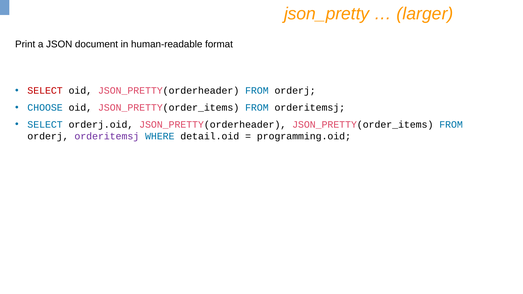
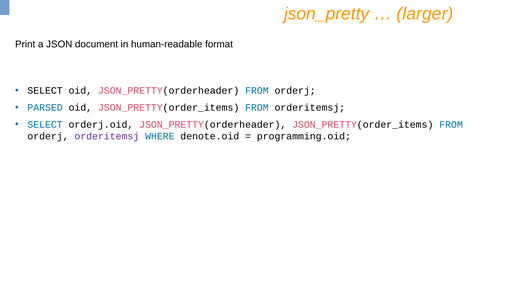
SELECT at (45, 91) colour: red -> black
CHOOSE: CHOOSE -> PARSED
detail.oid: detail.oid -> denote.oid
